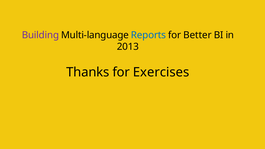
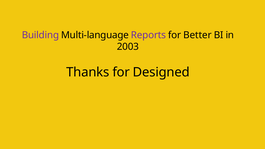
Reports colour: blue -> purple
2013: 2013 -> 2003
Exercises: Exercises -> Designed
